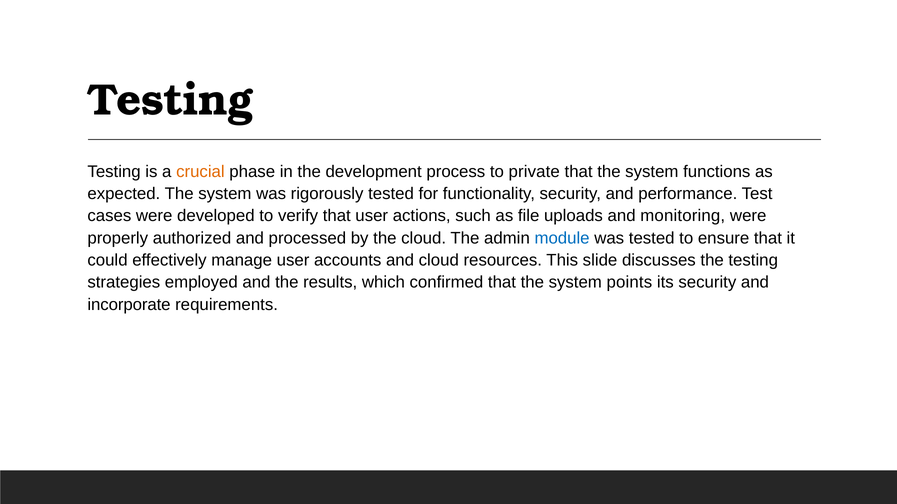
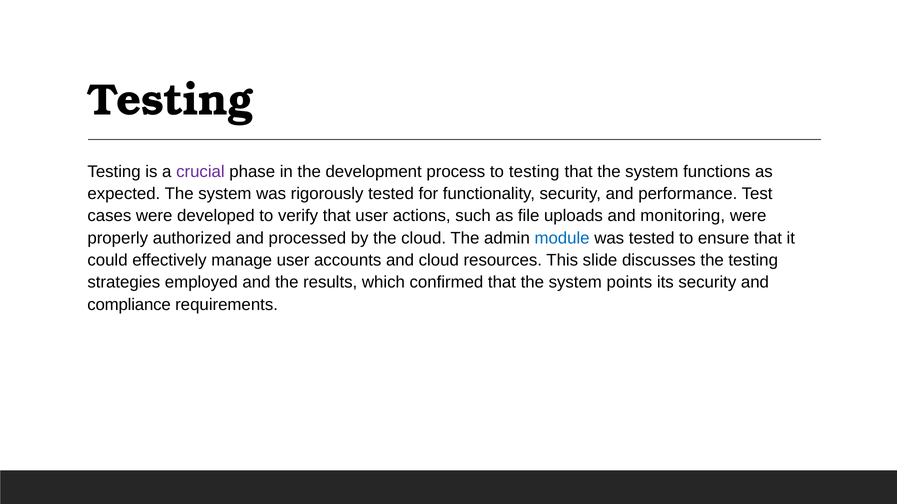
crucial colour: orange -> purple
to private: private -> testing
incorporate: incorporate -> compliance
